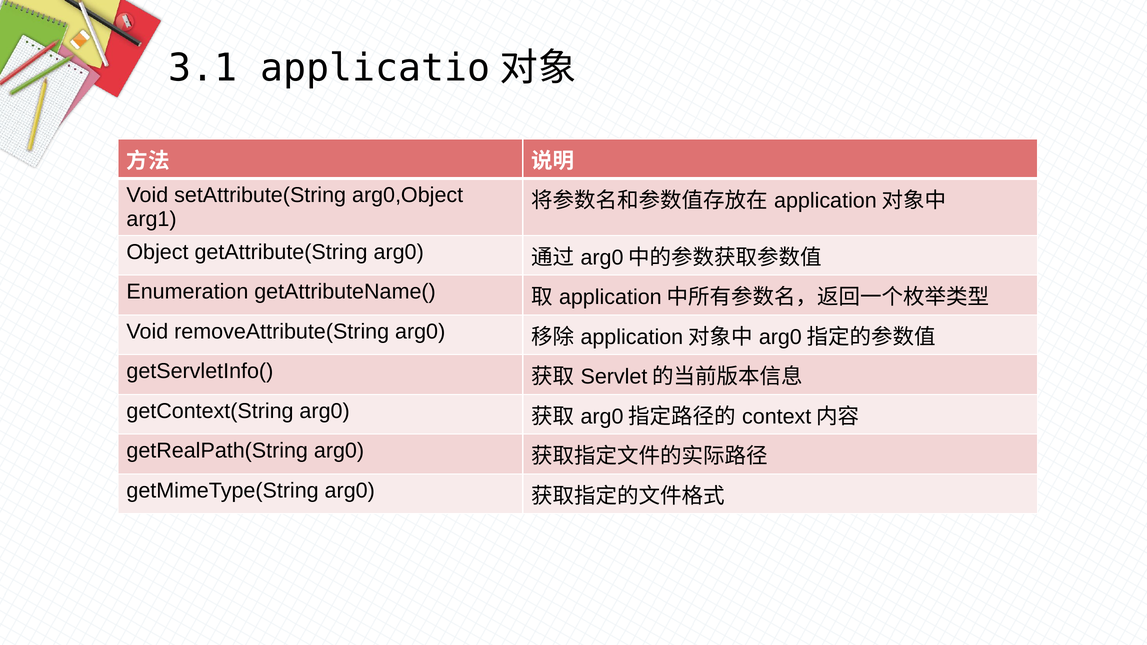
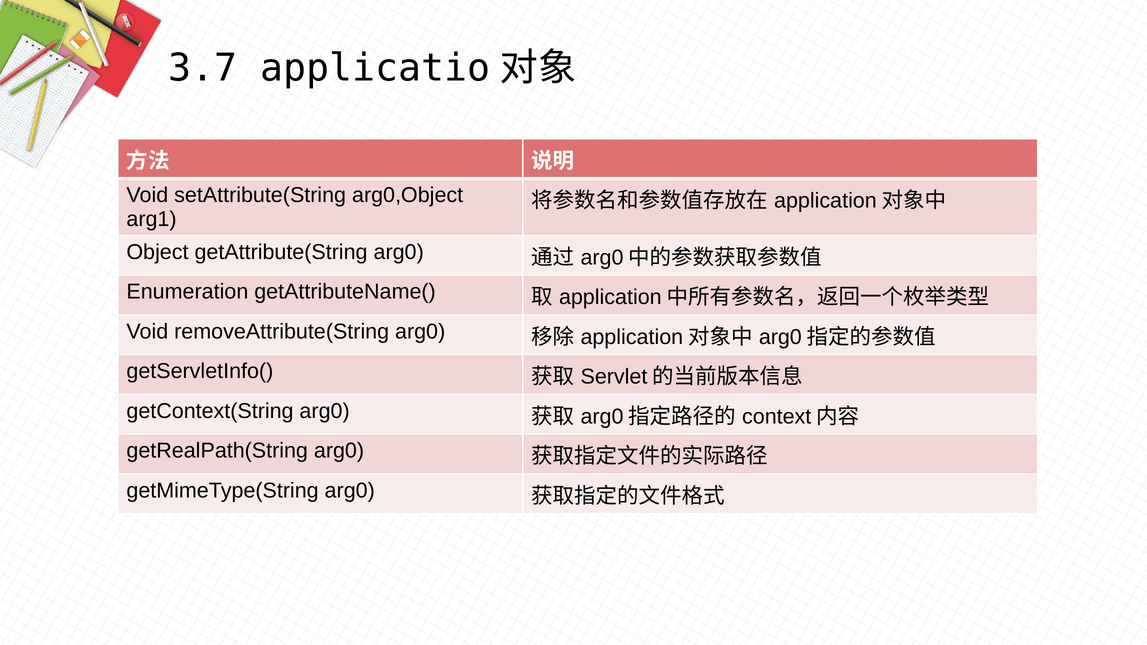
3.1: 3.1 -> 3.7
